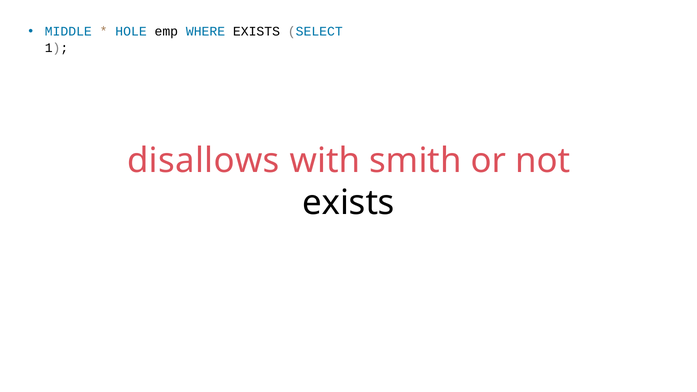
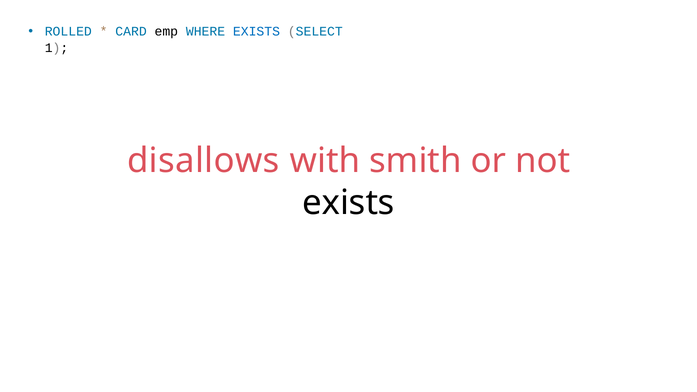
MIDDLE: MIDDLE -> ROLLED
HOLE: HOLE -> CARD
EXISTS at (256, 31) colour: black -> blue
